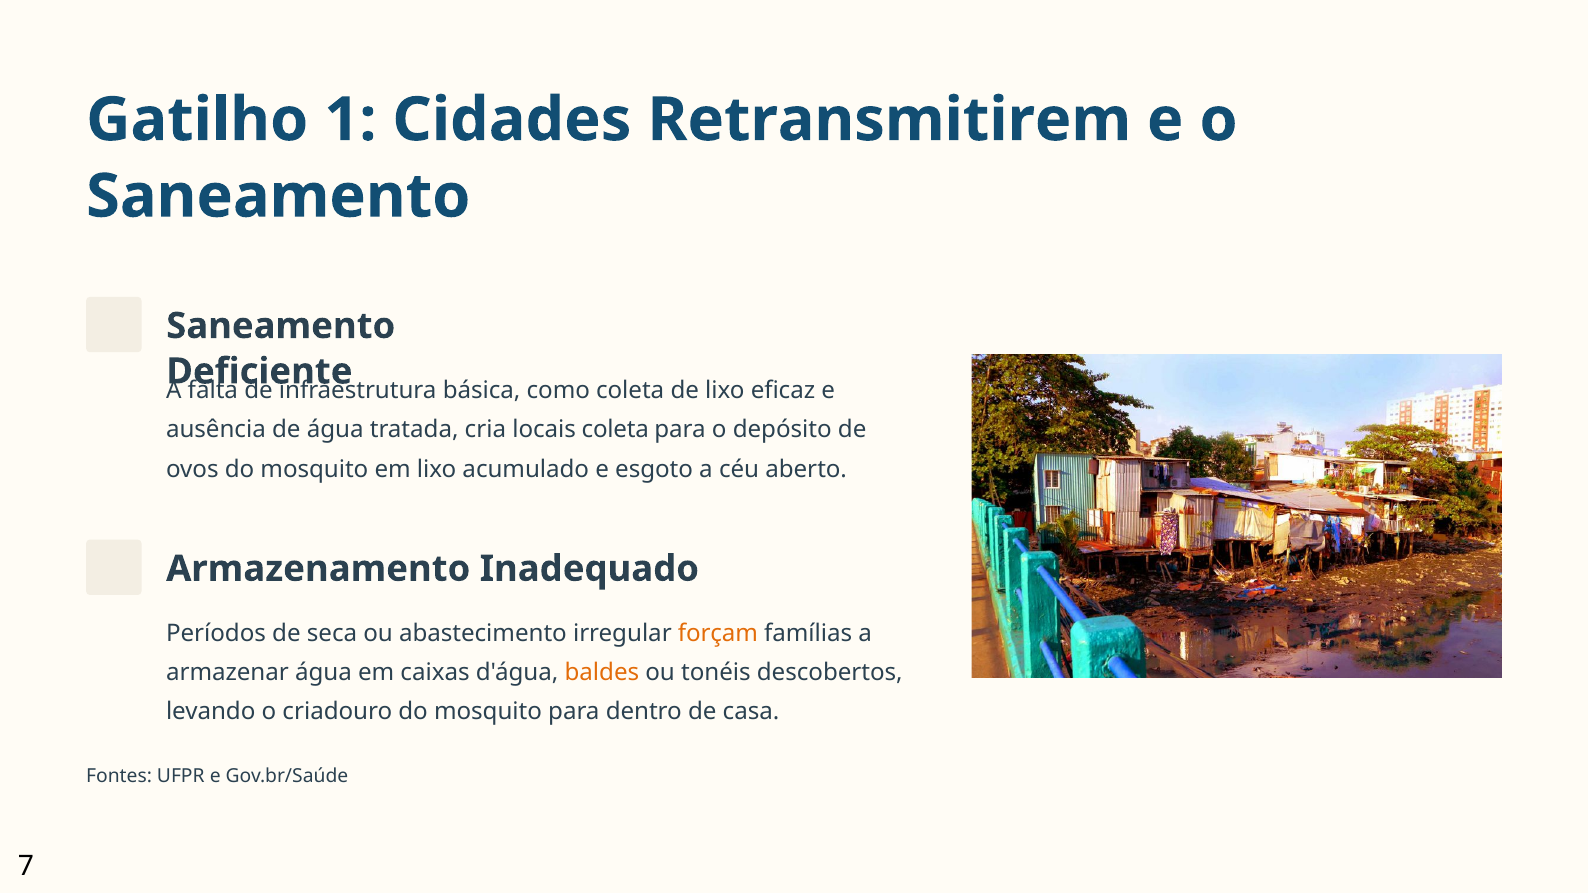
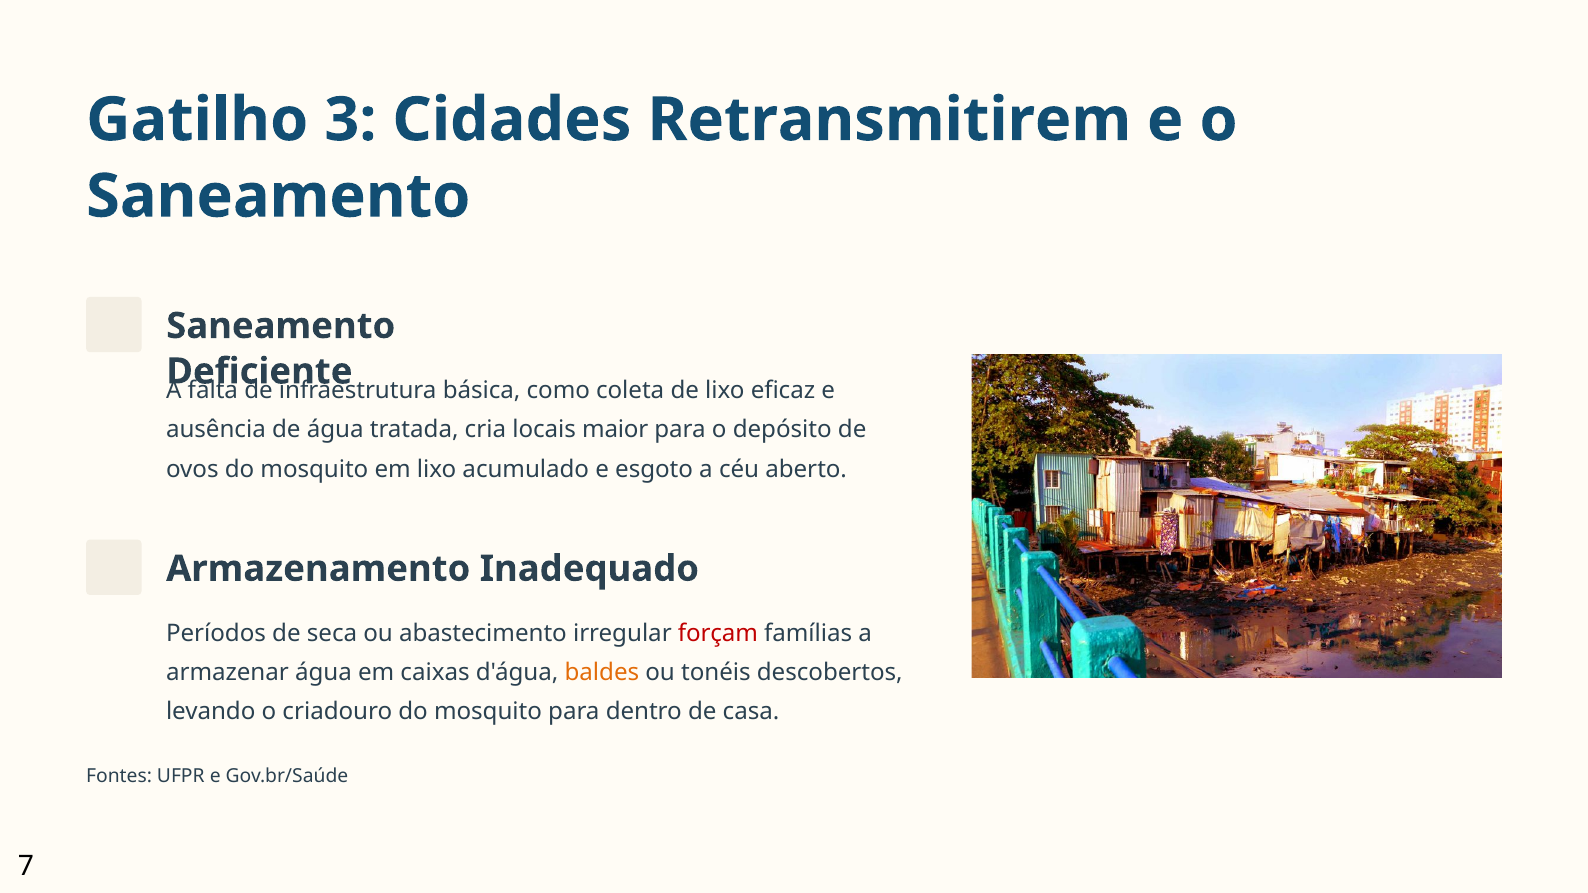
1: 1 -> 3
locais coleta: coleta -> maior
forçam colour: orange -> red
